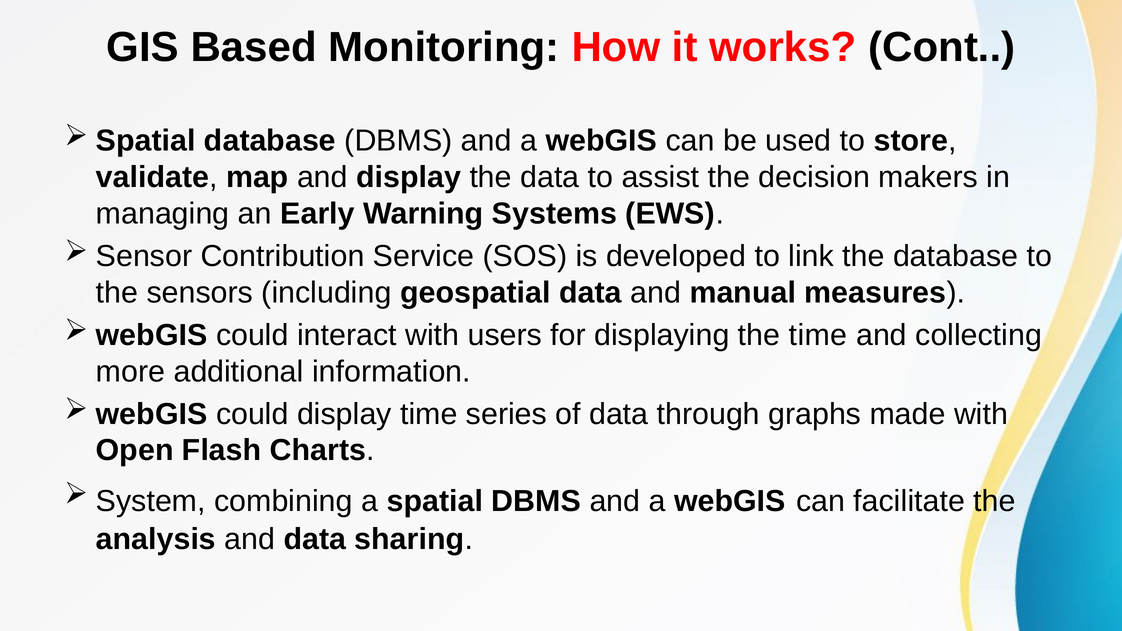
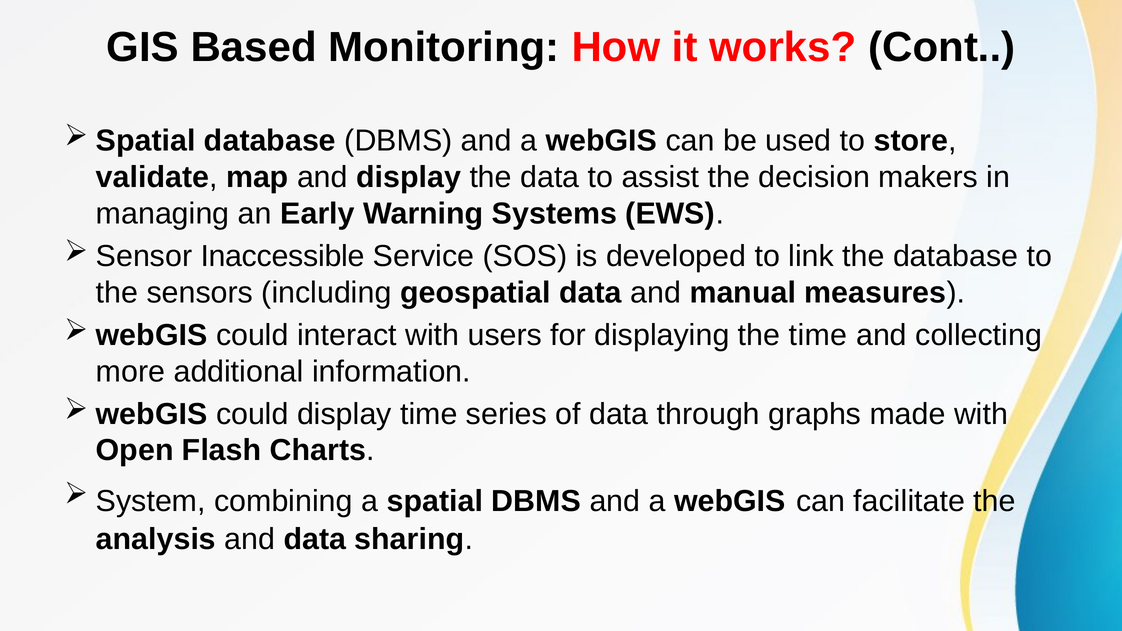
Contribution: Contribution -> Inaccessible
